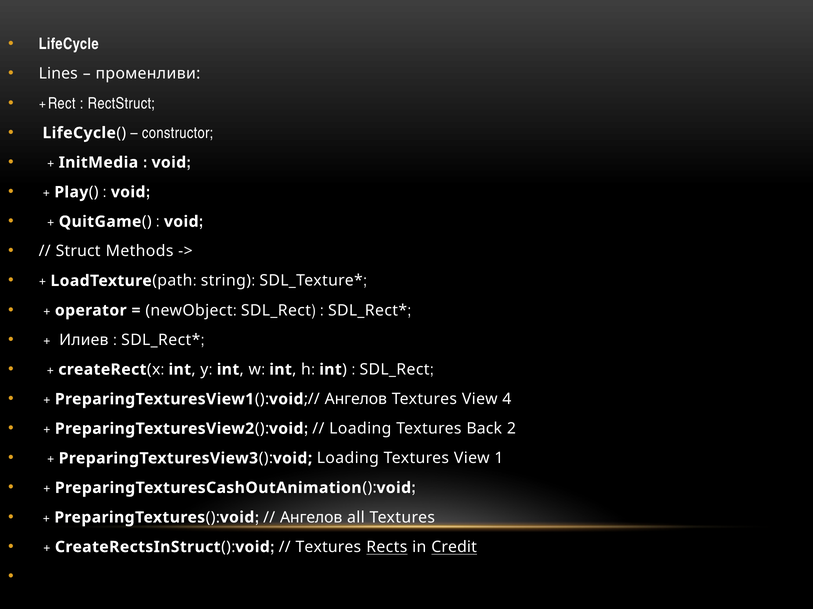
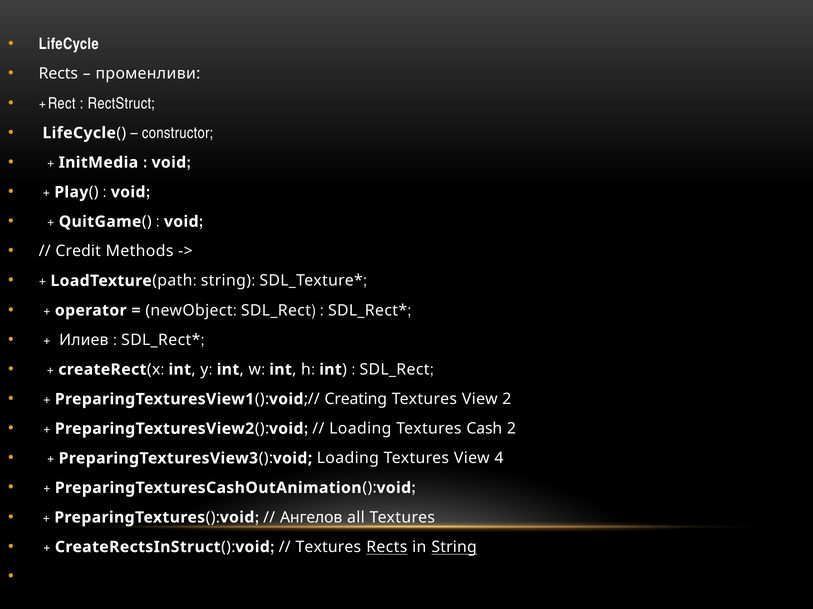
Lines at (58, 74): Lines -> Rects
Struct: Struct -> Credit
PreparingTexturesView1():void;// Ангелов: Ангелов -> Creating
View 4: 4 -> 2
Back: Back -> Cash
1: 1 -> 4
in Credit: Credit -> String
